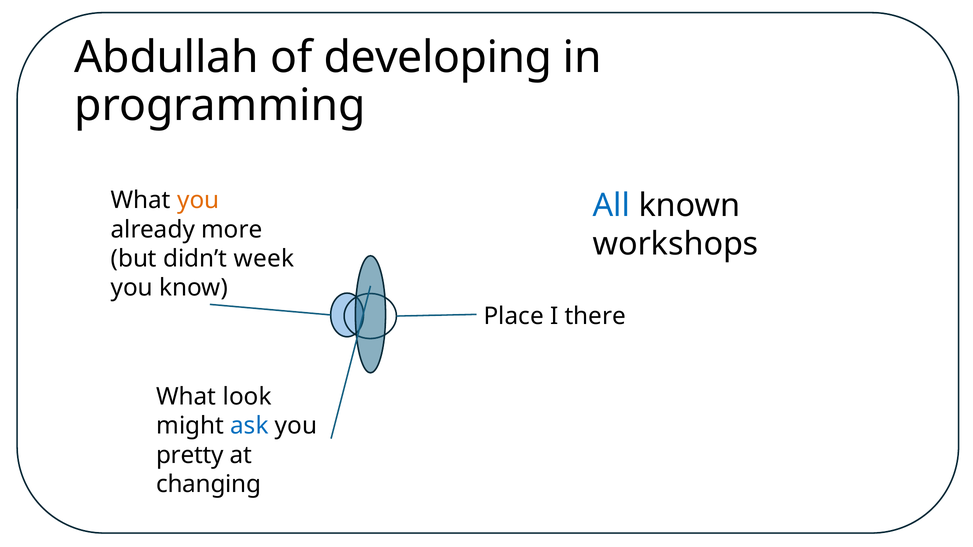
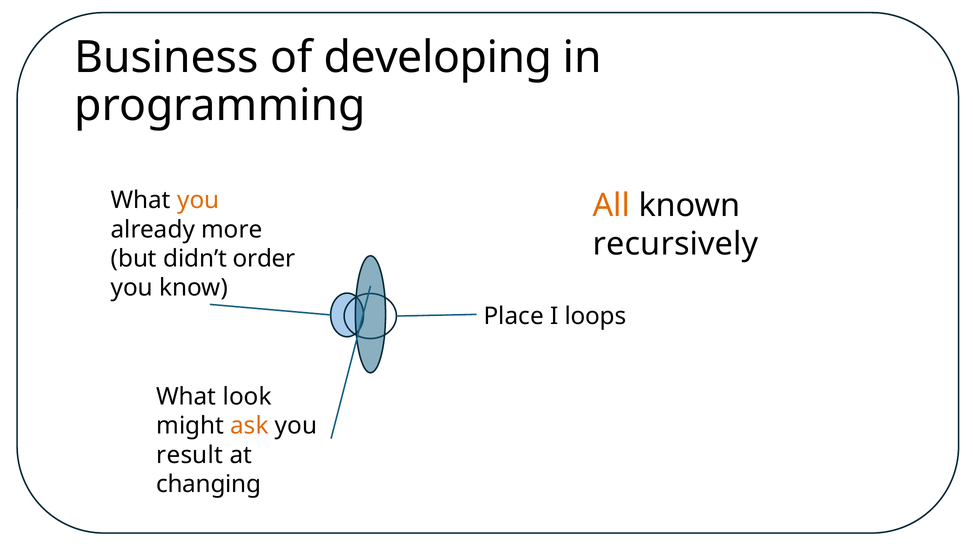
Abdullah: Abdullah -> Business
All colour: blue -> orange
workshops: workshops -> recursively
week: week -> order
there: there -> loops
ask colour: blue -> orange
pretty: pretty -> result
